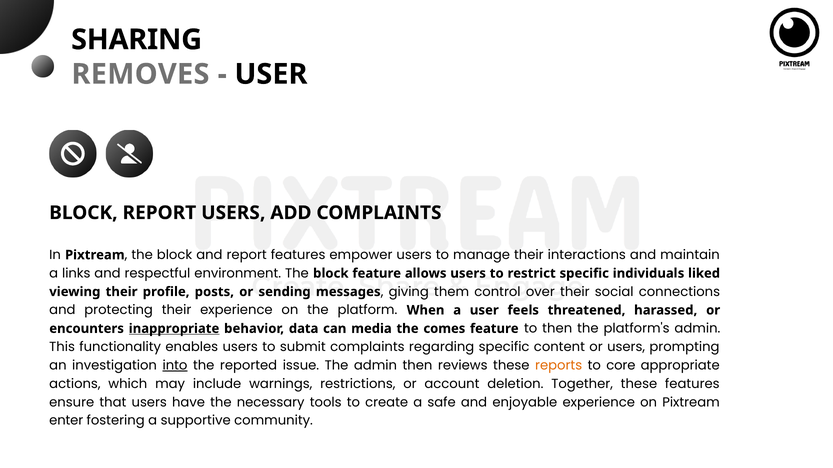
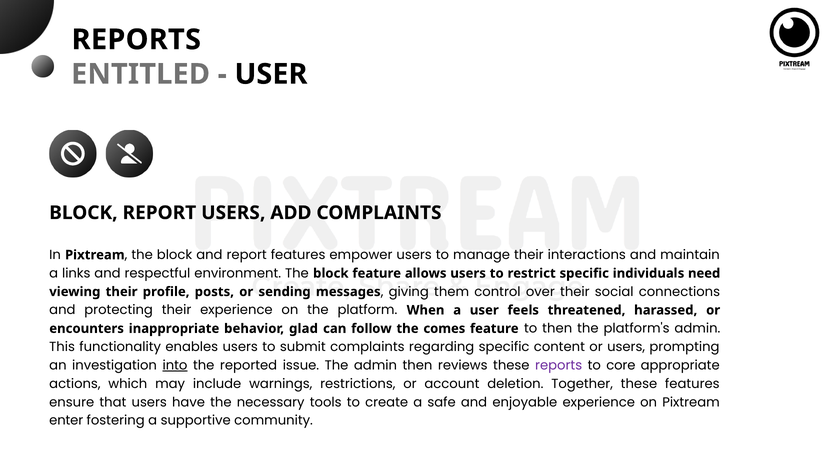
SHARING at (137, 40): SHARING -> REPORTS
REMOVES: REMOVES -> ENTITLED
liked: liked -> need
inappropriate underline: present -> none
data: data -> glad
media: media -> follow
reports at (559, 366) colour: orange -> purple
